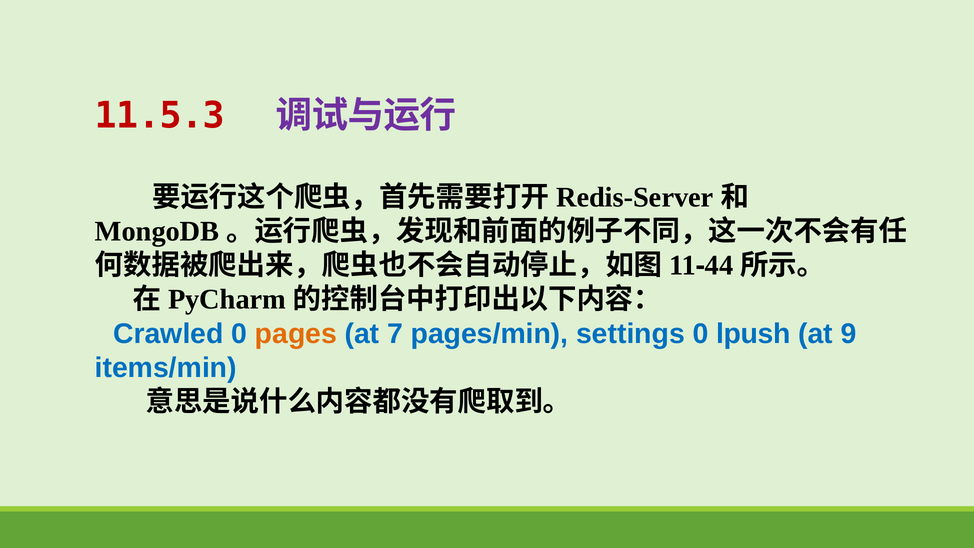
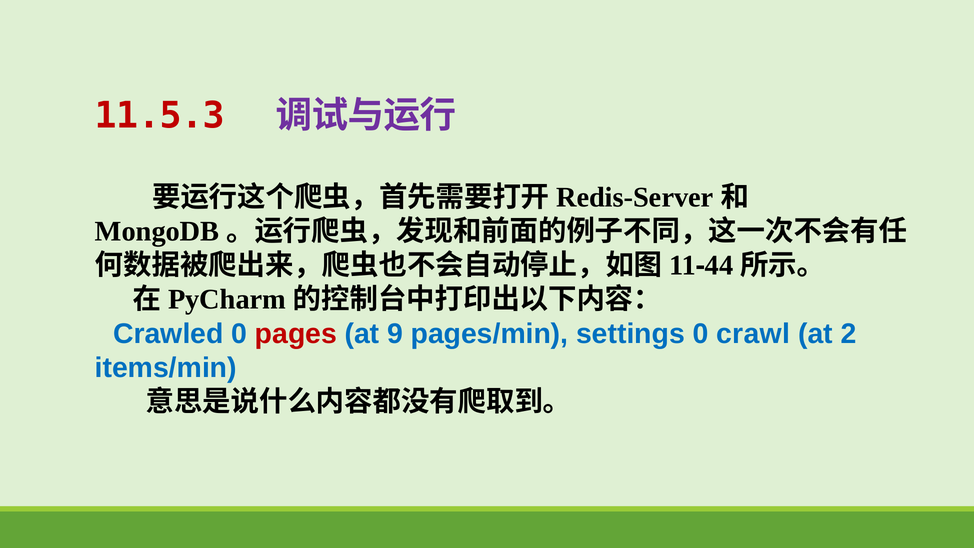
pages colour: orange -> red
7: 7 -> 9
lpush: lpush -> crawl
9: 9 -> 2
